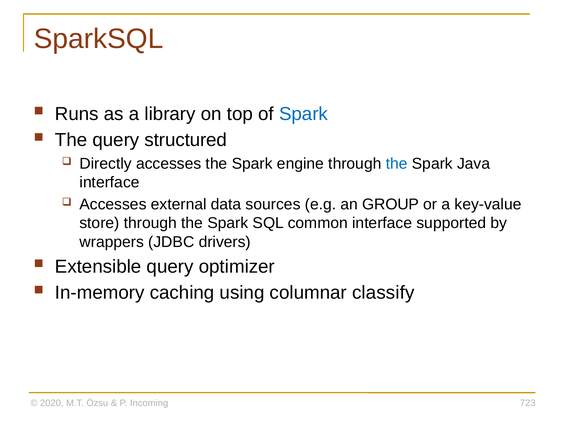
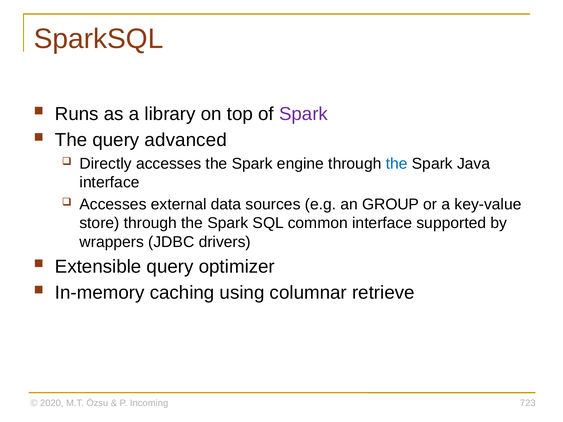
Spark at (304, 114) colour: blue -> purple
structured: structured -> advanced
classify: classify -> retrieve
